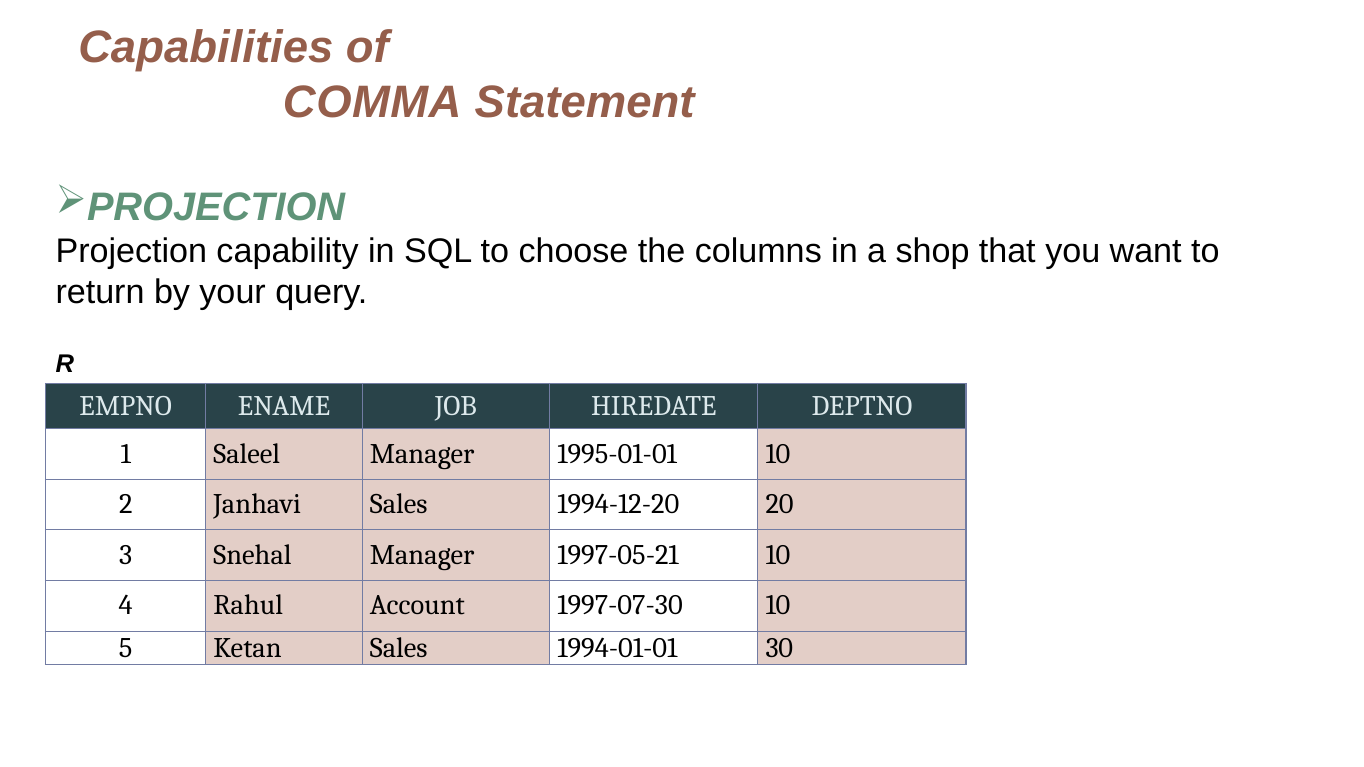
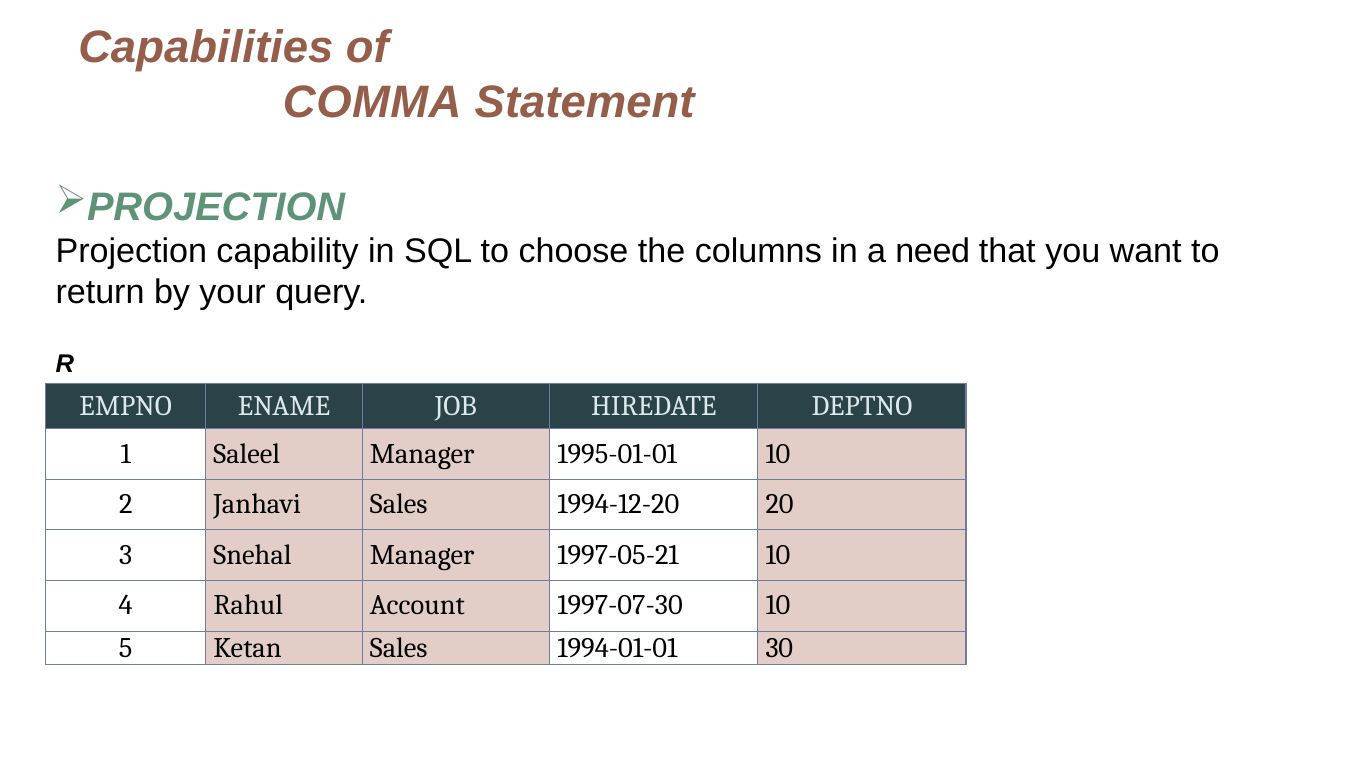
shop: shop -> need
